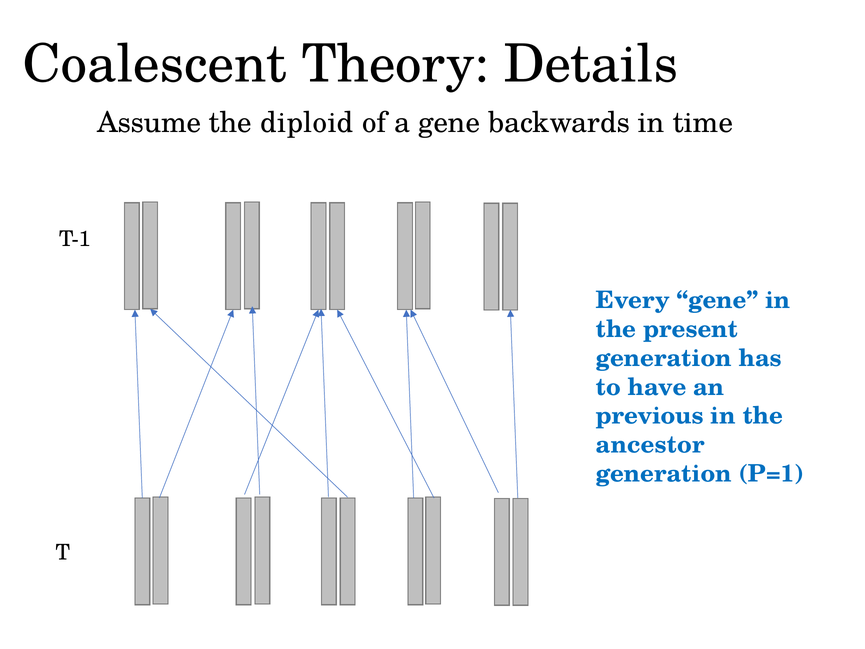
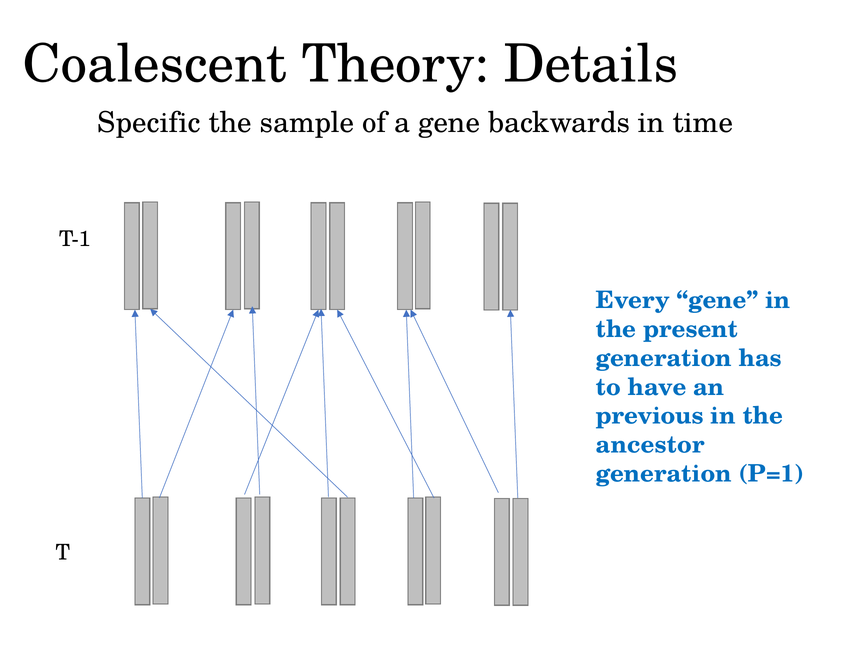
Assume: Assume -> Specific
diploid: diploid -> sample
